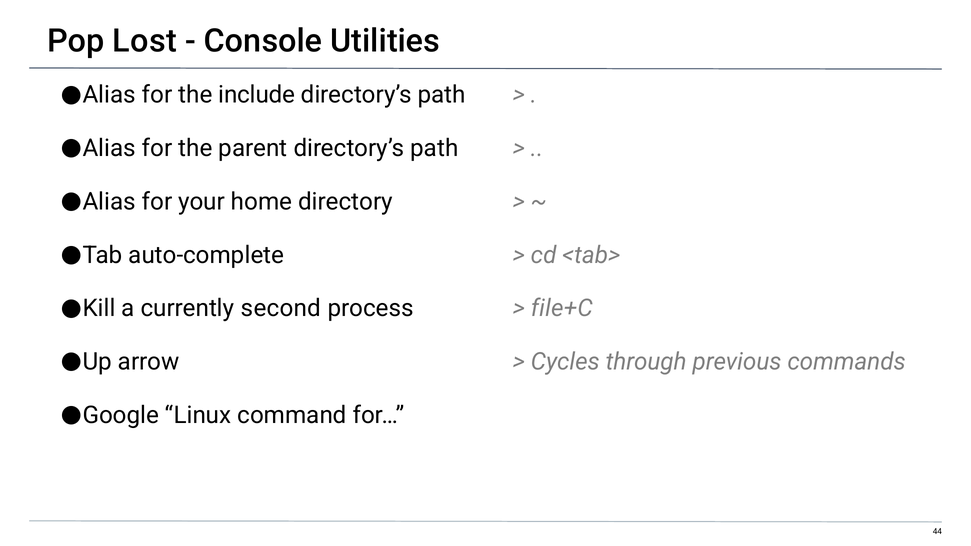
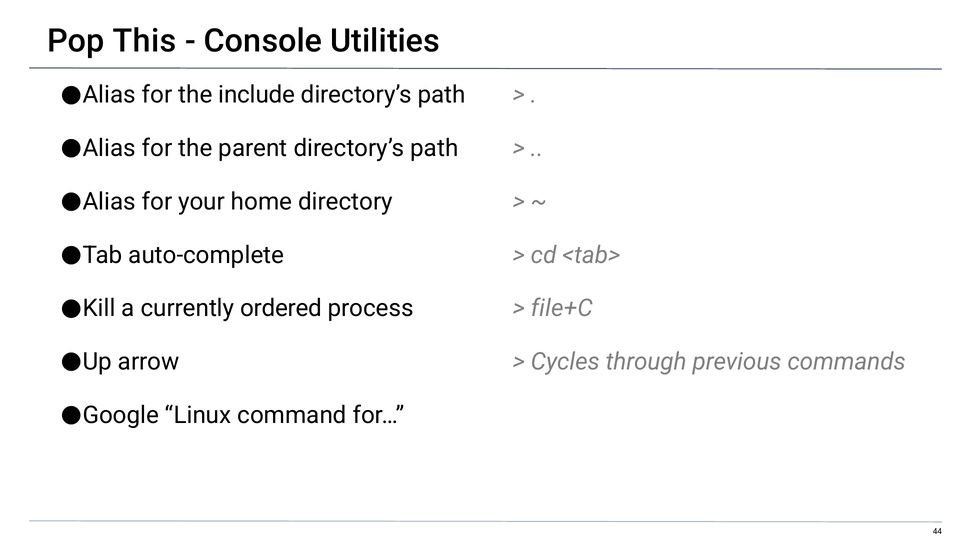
Lost: Lost -> This
second: second -> ordered
